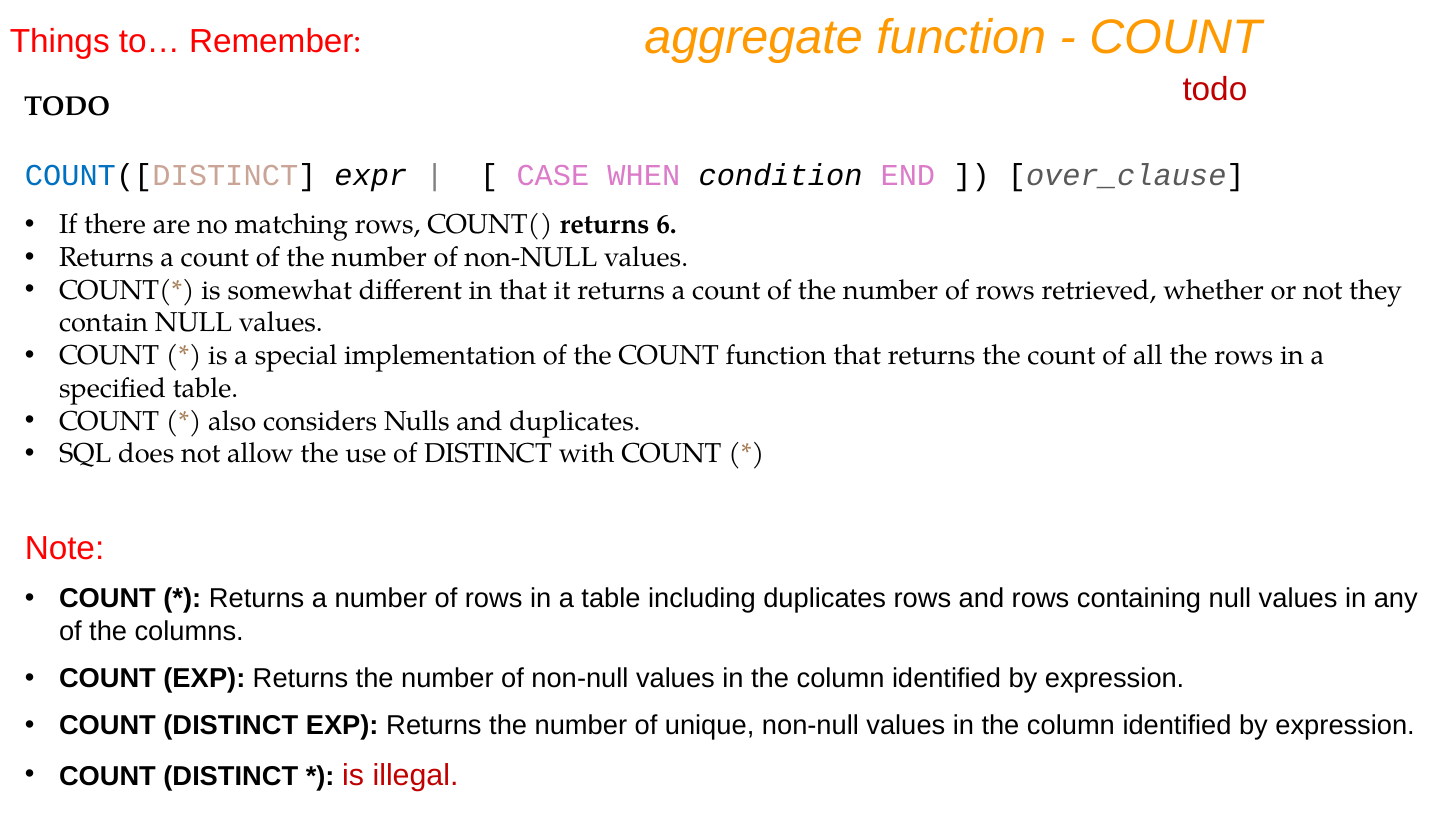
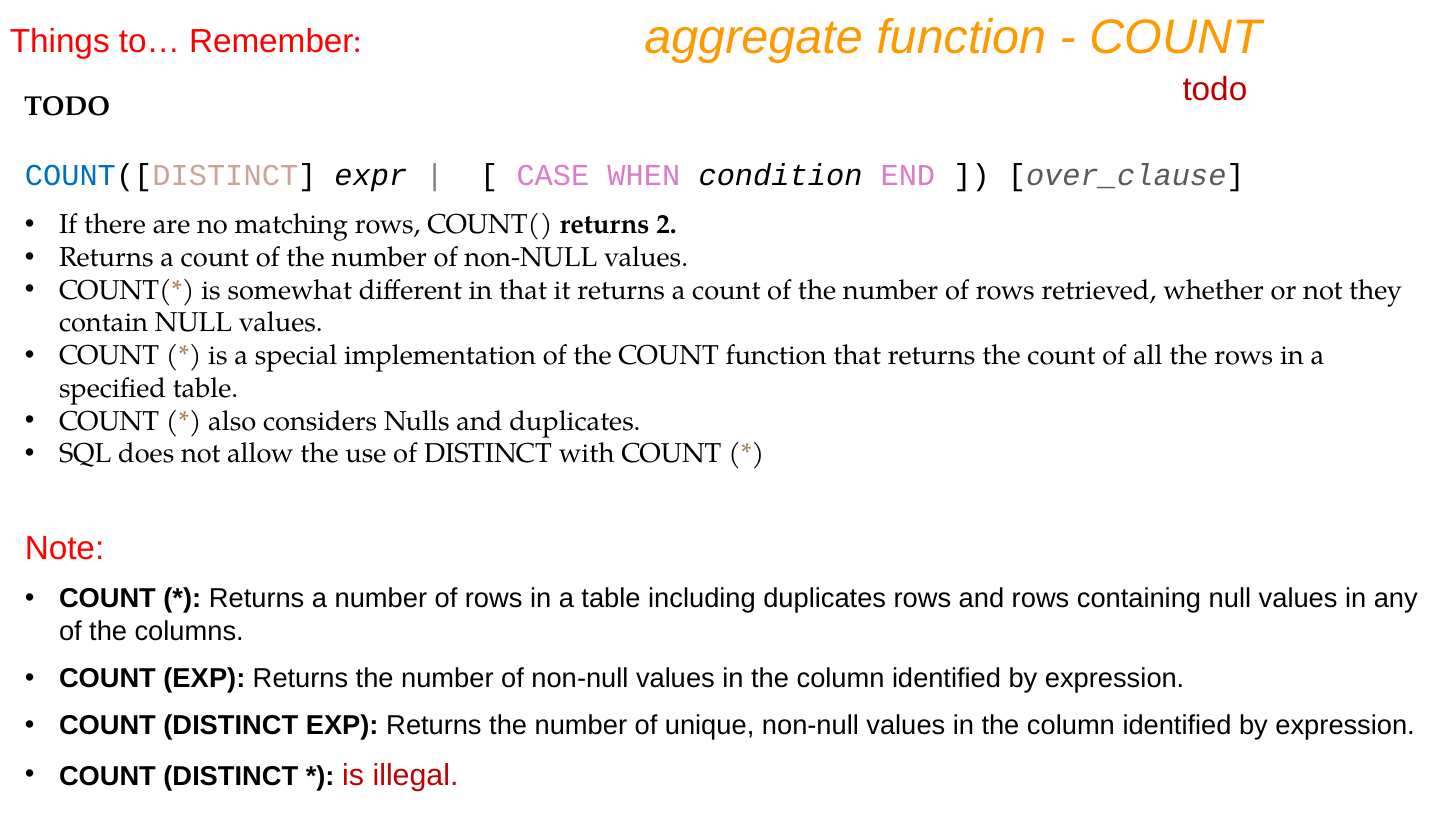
6: 6 -> 2
